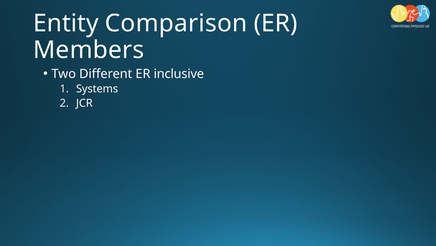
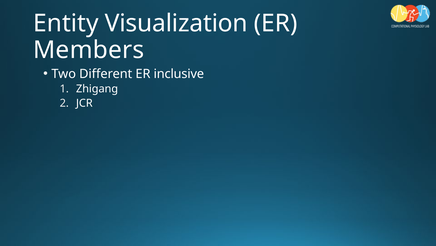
Comparison: Comparison -> Visualization
Systems: Systems -> Zhigang
